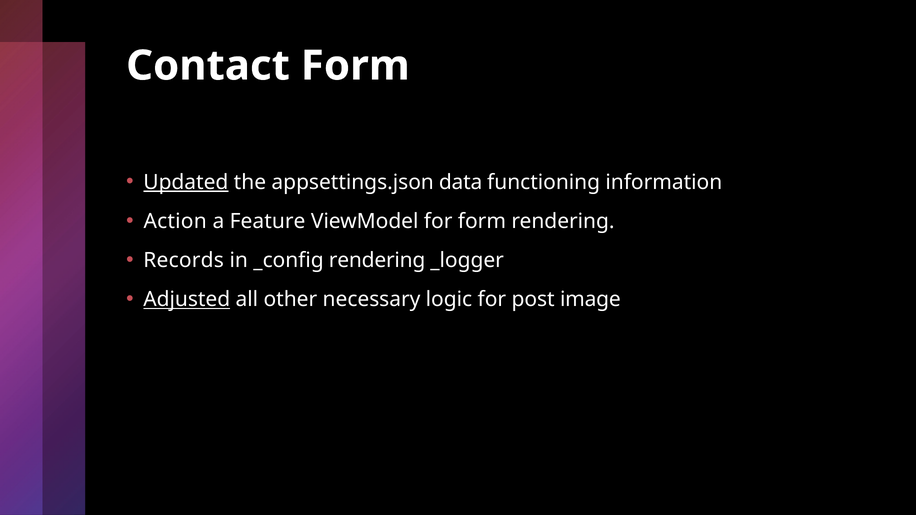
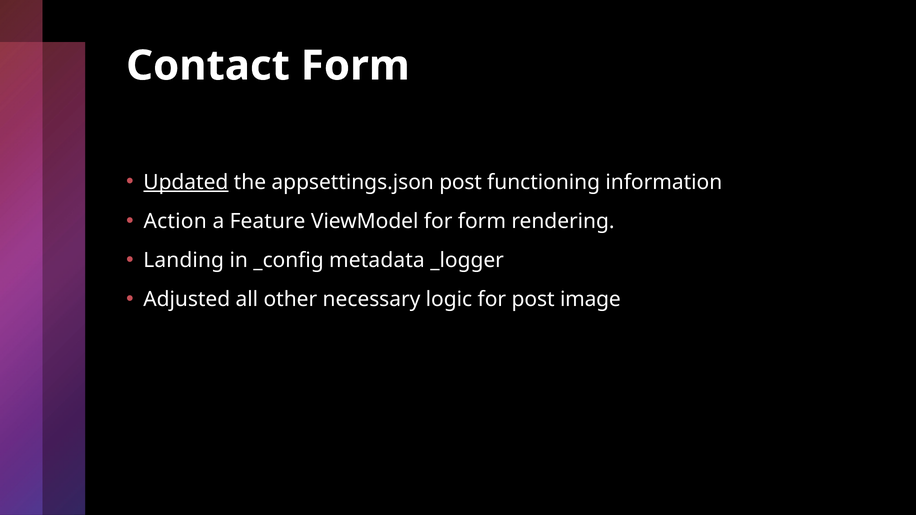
appsettings.json data: data -> post
Records: Records -> Landing
_config rendering: rendering -> metadata
Adjusted underline: present -> none
